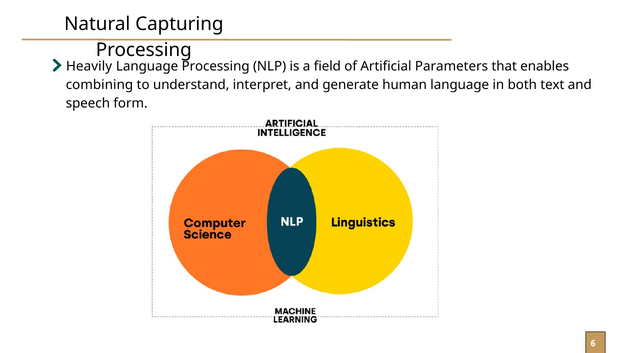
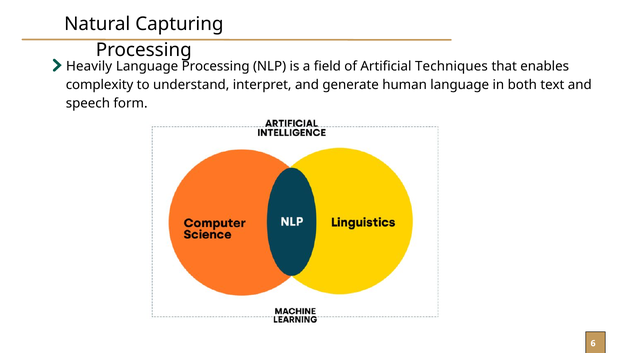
Parameters: Parameters -> Techniques
combining: combining -> complexity
